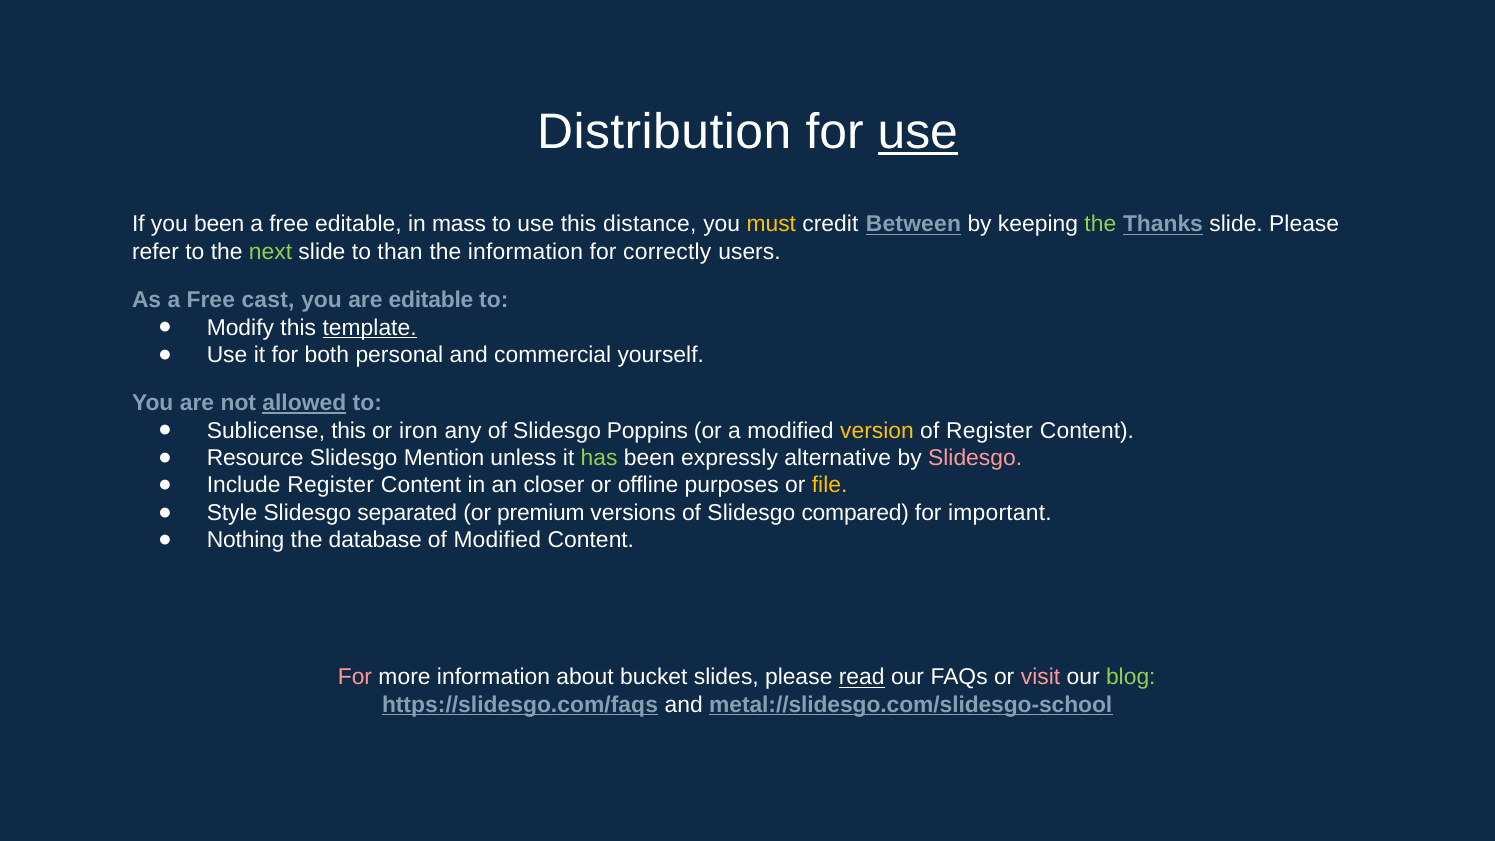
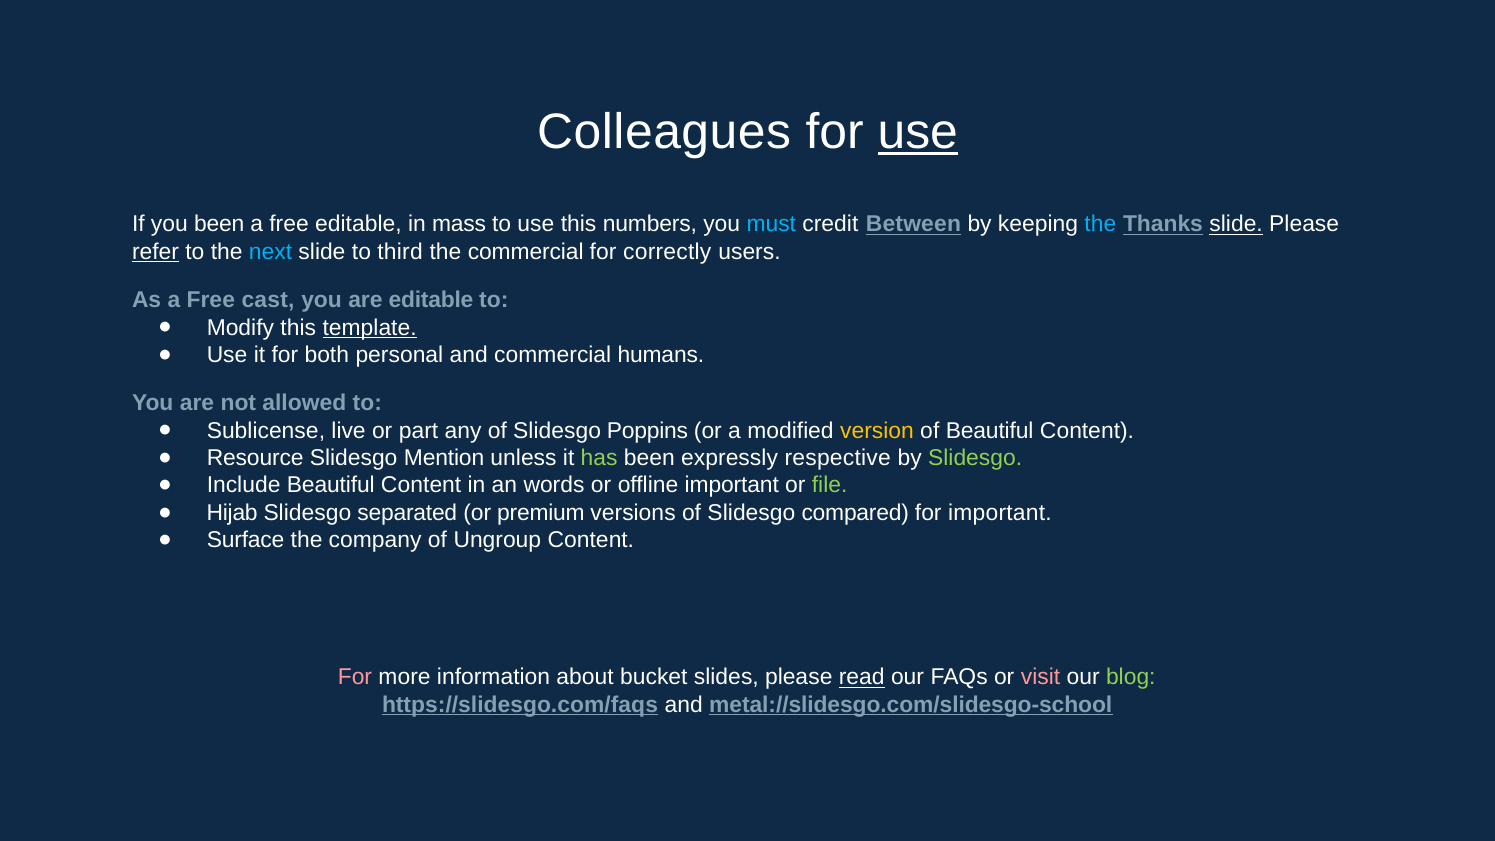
Distribution: Distribution -> Colleagues
distance: distance -> numbers
must colour: yellow -> light blue
the at (1100, 224) colour: light green -> light blue
slide at (1236, 224) underline: none -> present
refer underline: none -> present
next colour: light green -> light blue
than: than -> third
the information: information -> commercial
yourself: yourself -> humans
allowed underline: present -> none
Sublicense this: this -> live
iron: iron -> part
of Register: Register -> Beautiful
alternative: alternative -> respective
Slidesgo at (975, 458) colour: pink -> light green
Include Register: Register -> Beautiful
closer: closer -> words
offline purposes: purposes -> important
file colour: yellow -> light green
Style: Style -> Hijab
Nothing: Nothing -> Surface
database: database -> company
of Modified: Modified -> Ungroup
